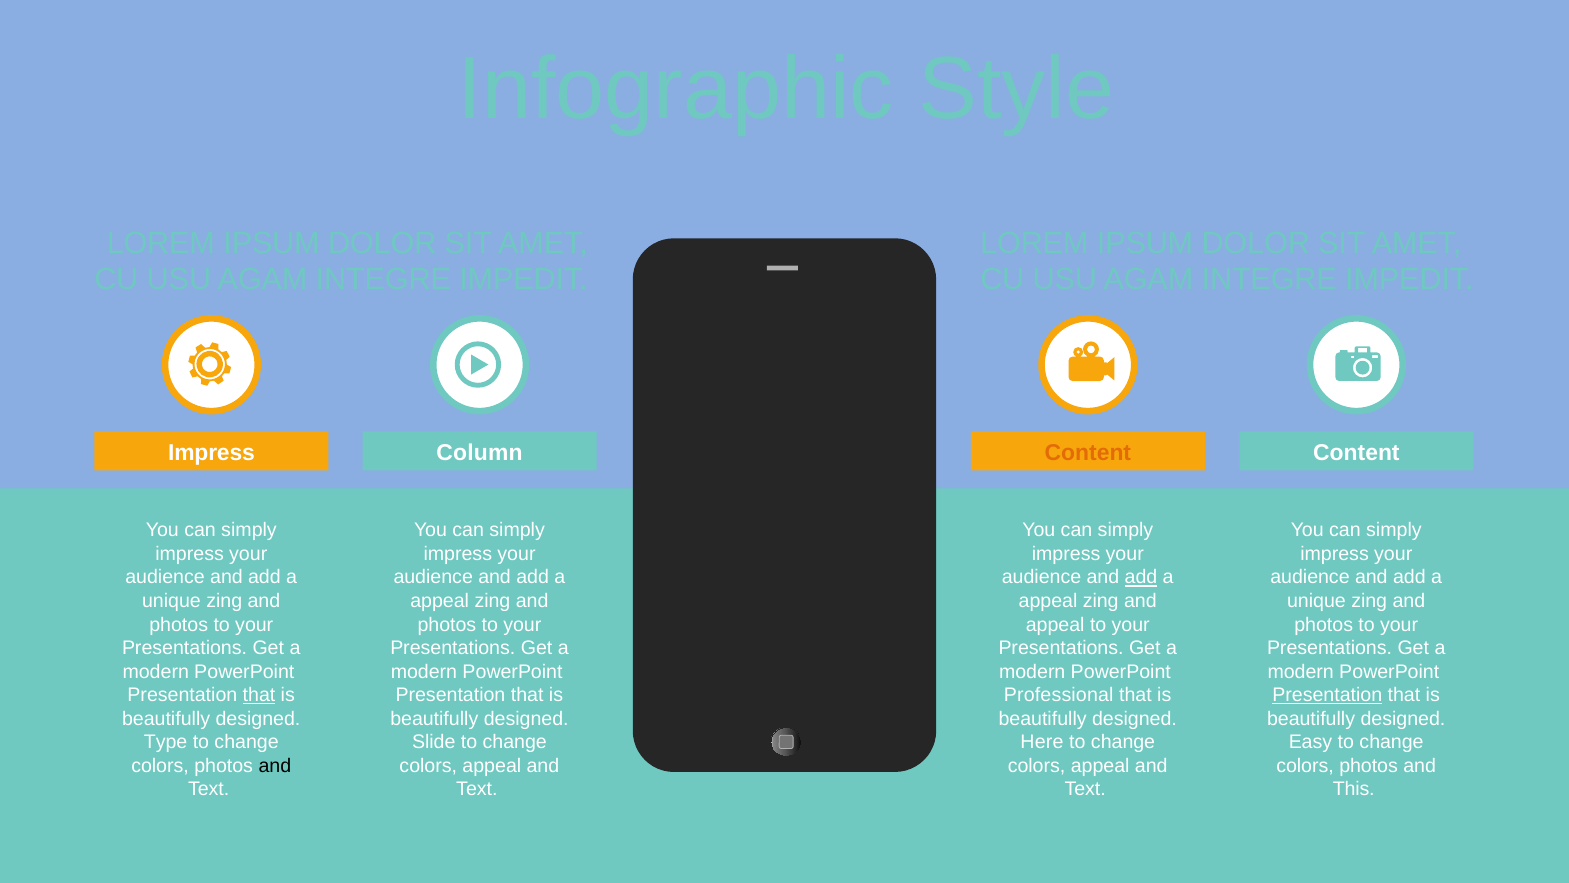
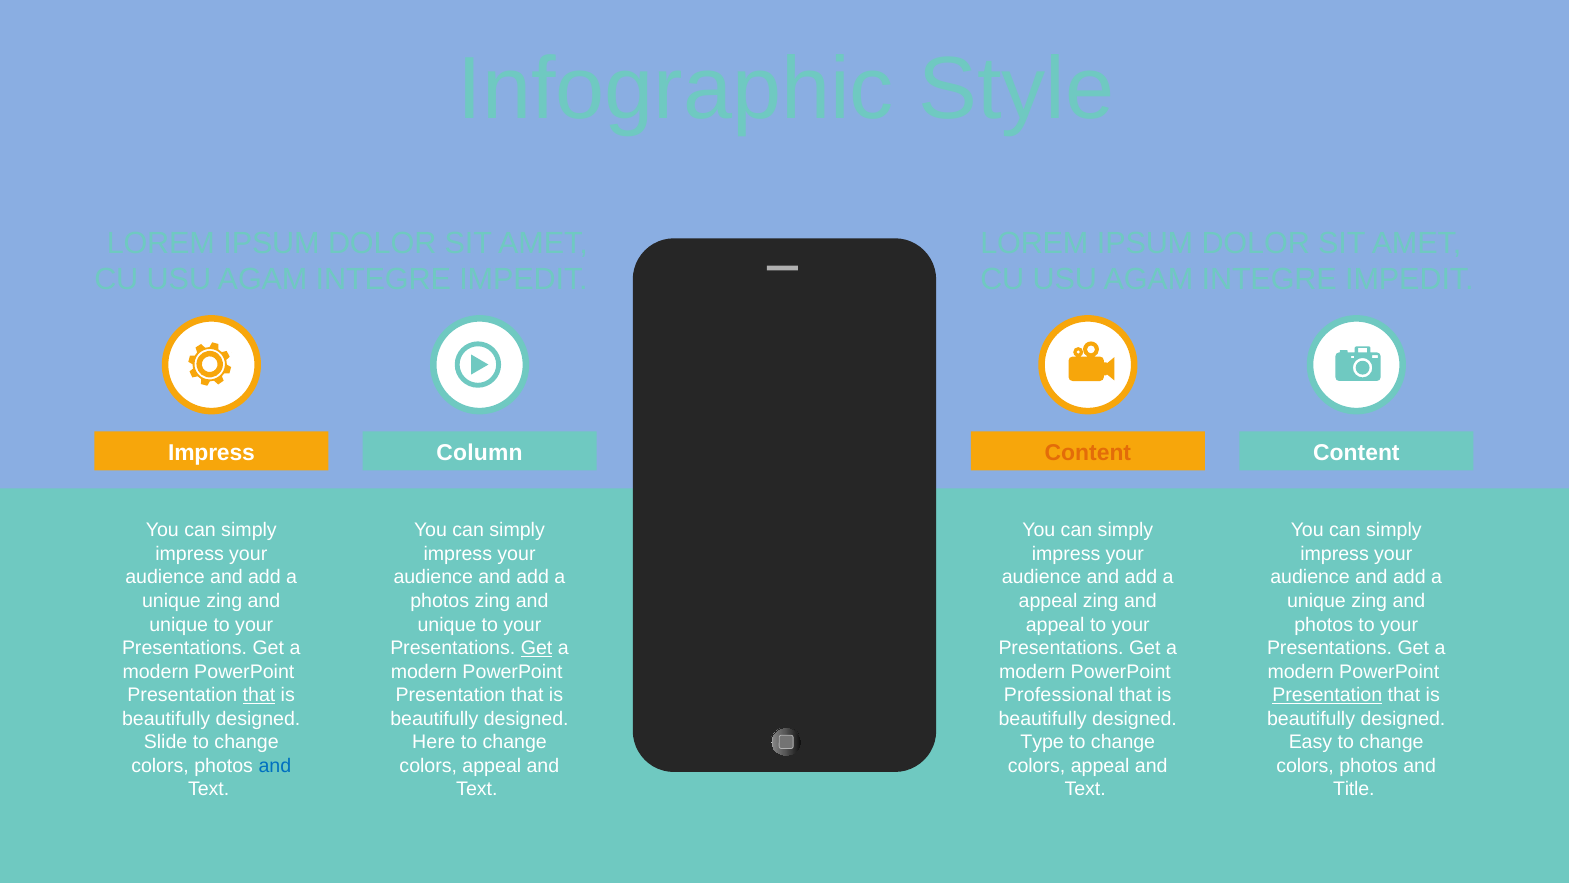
add at (1141, 577) underline: present -> none
appeal at (440, 601): appeal -> photos
photos at (179, 624): photos -> unique
photos at (447, 624): photos -> unique
Get at (537, 648) underline: none -> present
Type: Type -> Slide
Slide: Slide -> Here
Here: Here -> Type
and at (275, 766) colour: black -> blue
This: This -> Title
